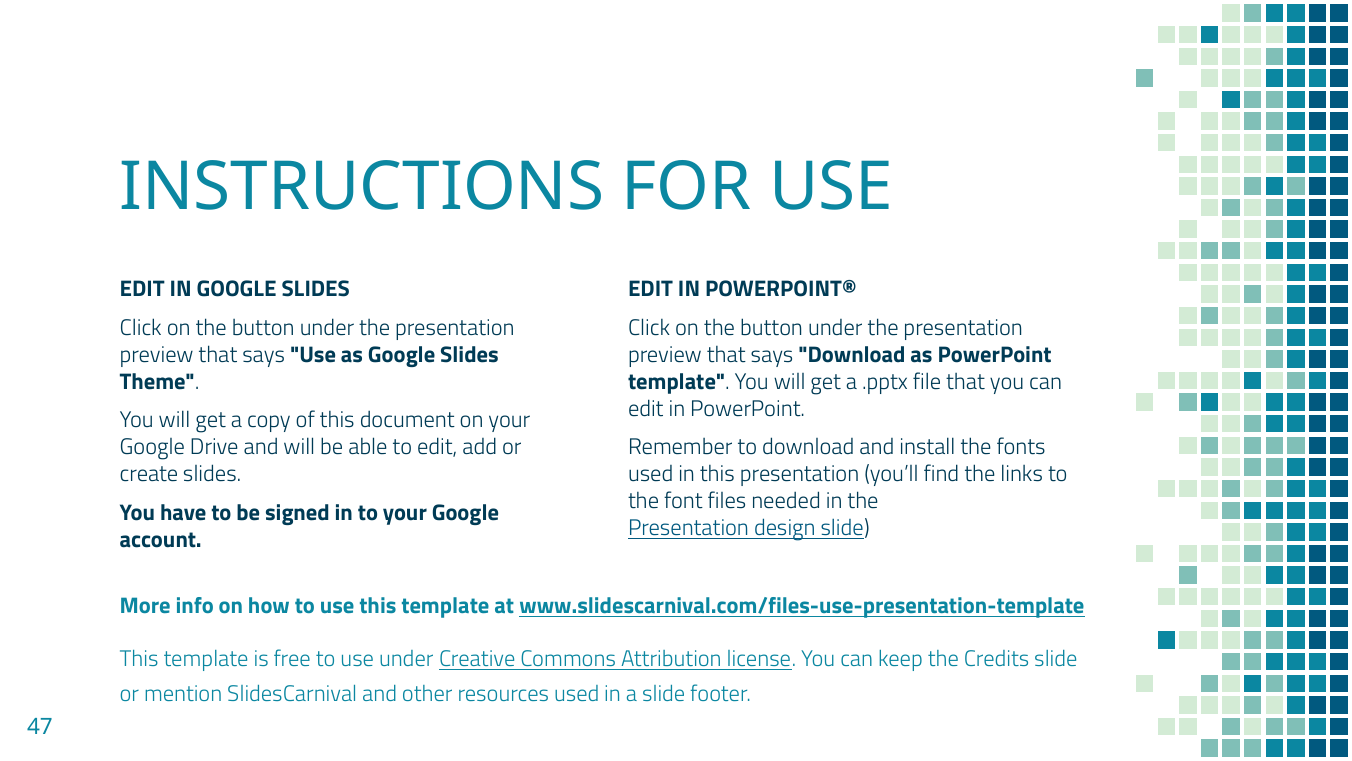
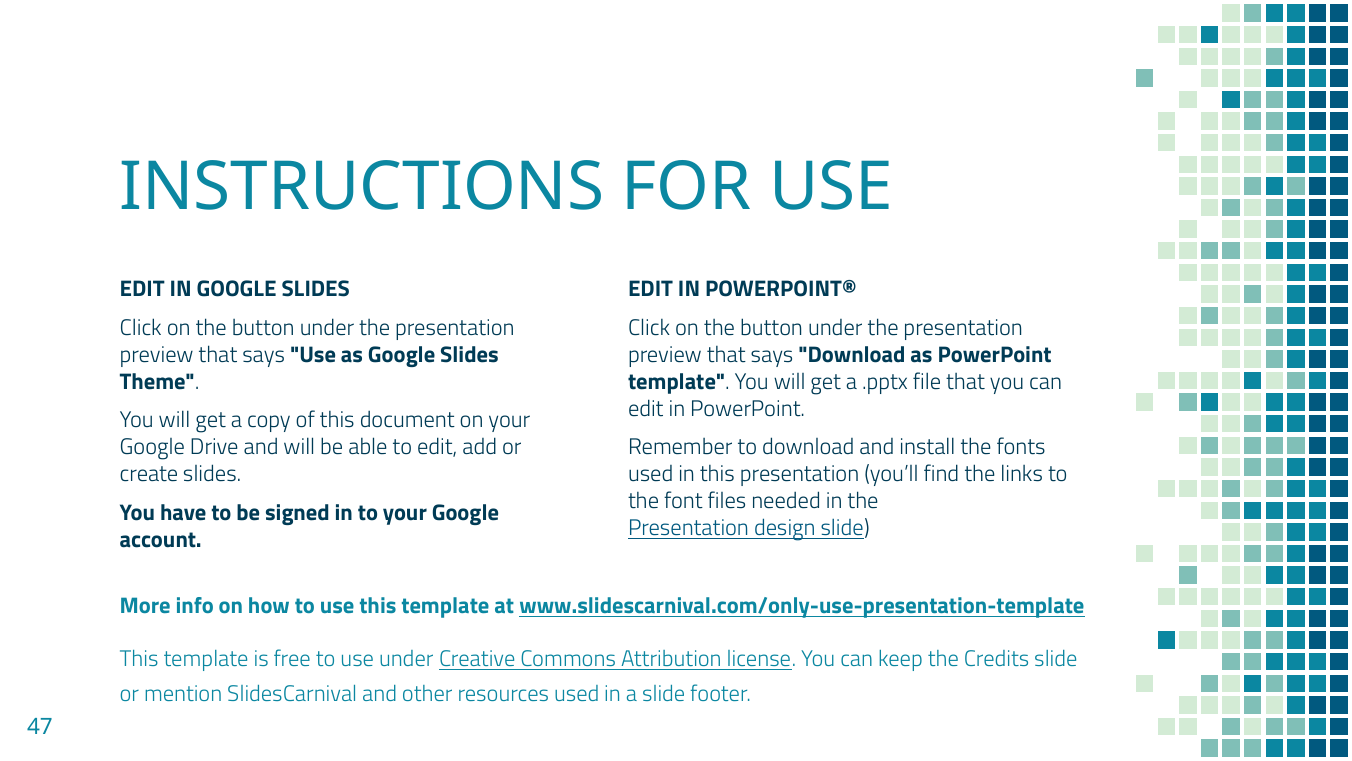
www.slidescarnival.com/files-use-presentation-template: www.slidescarnival.com/files-use-presentation-template -> www.slidescarnival.com/only-use-presentation-template
